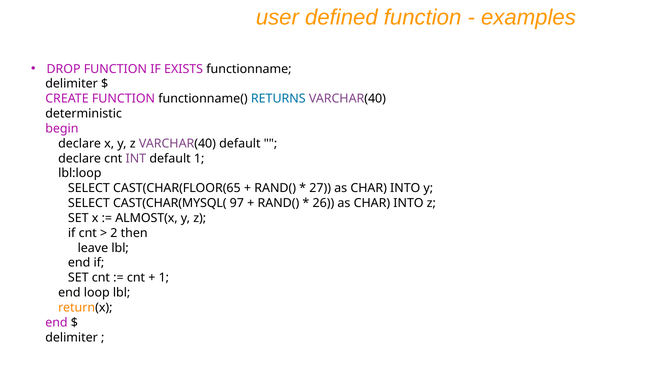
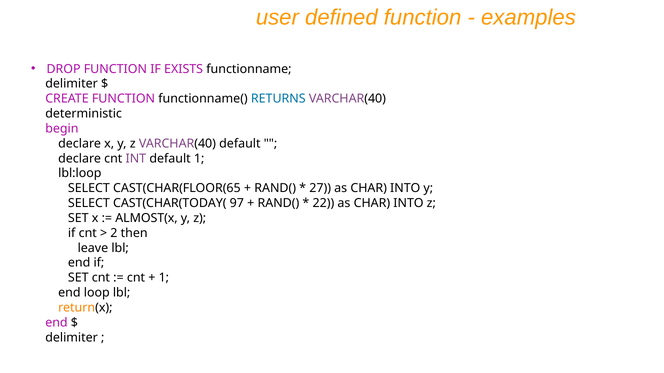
CAST(CHAR(MYSQL(: CAST(CHAR(MYSQL( -> CAST(CHAR(TODAY(
26: 26 -> 22
